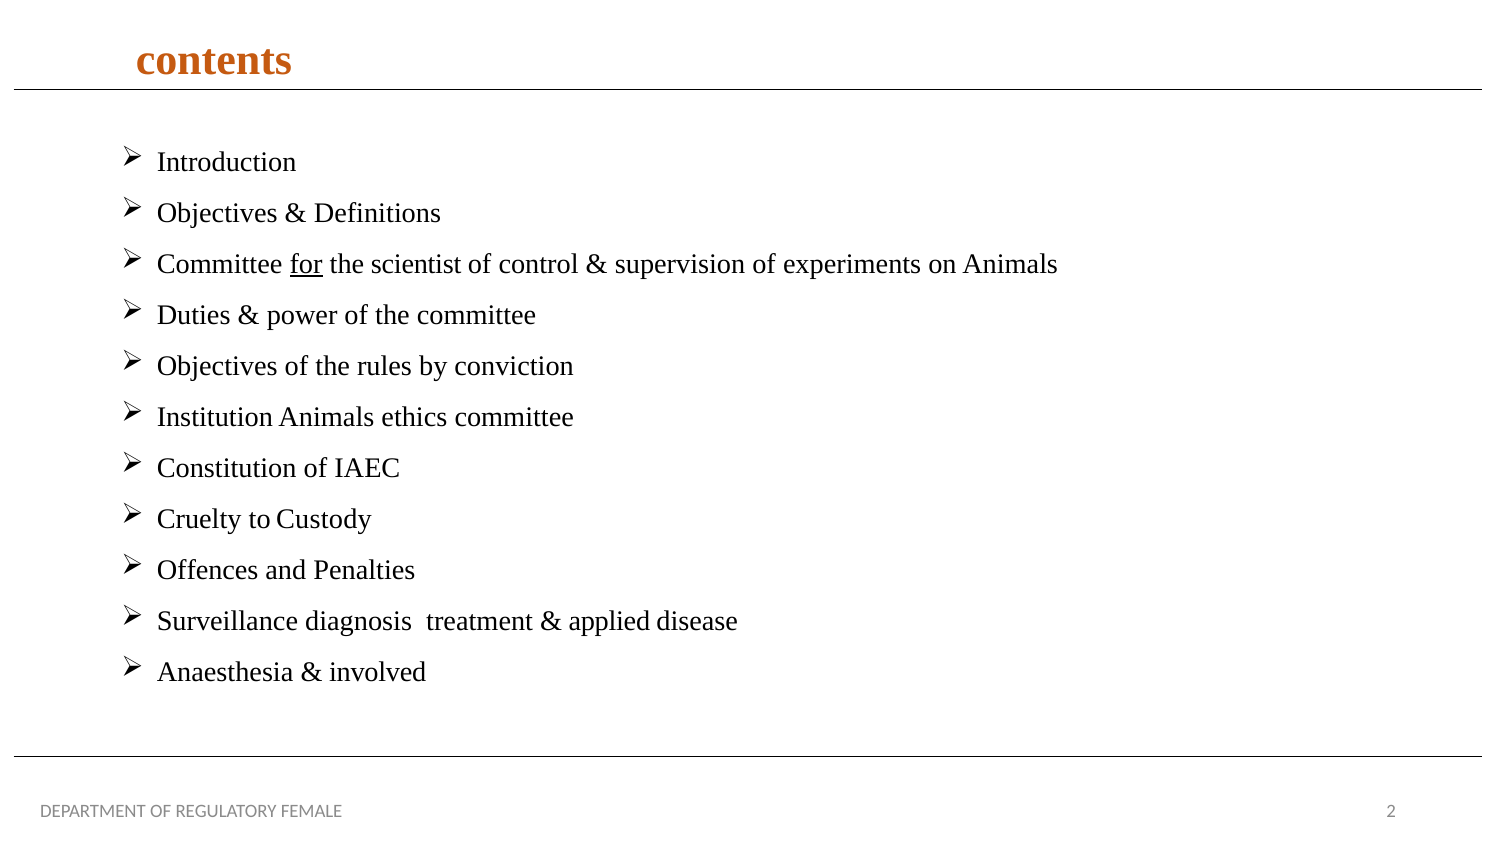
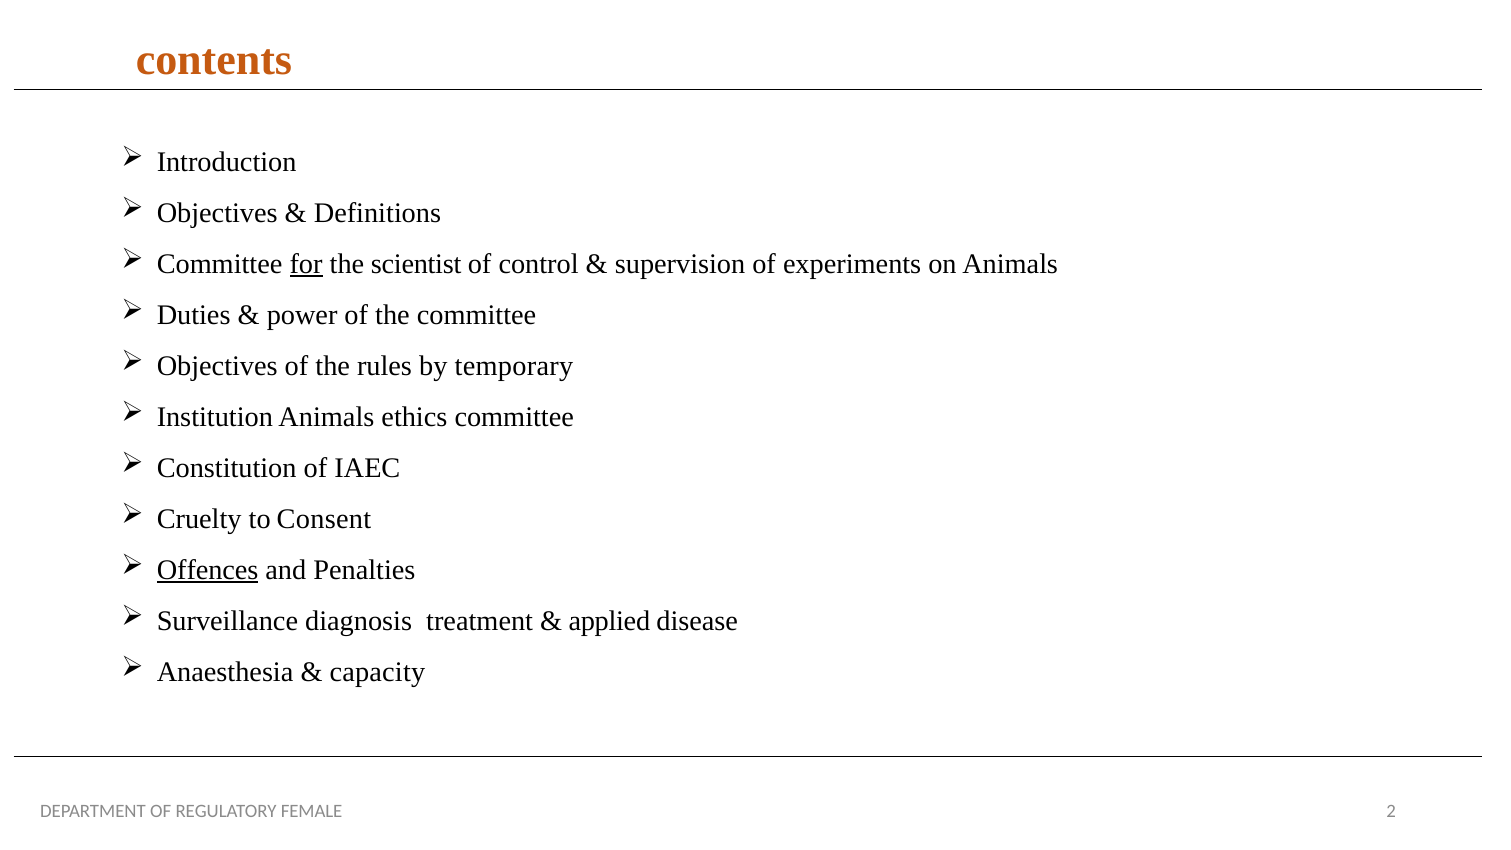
conviction: conviction -> temporary
Custody: Custody -> Consent
Offences underline: none -> present
involved: involved -> capacity
